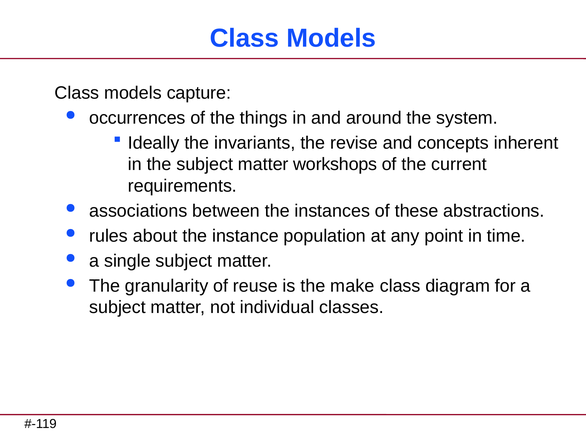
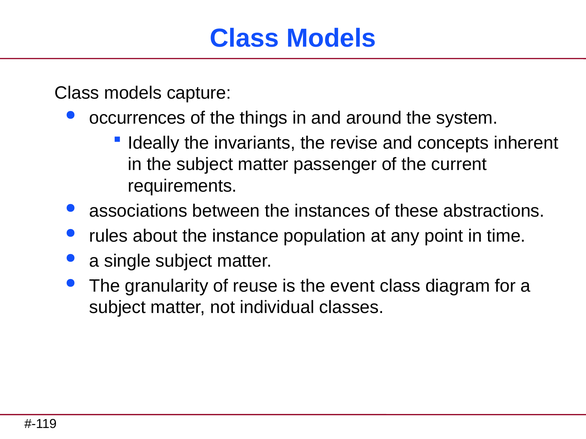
workshops: workshops -> passenger
make: make -> event
